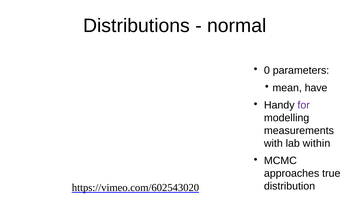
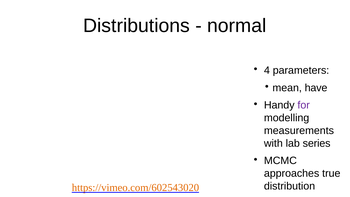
0: 0 -> 4
within: within -> series
https://vimeo.com/602543020 colour: black -> orange
